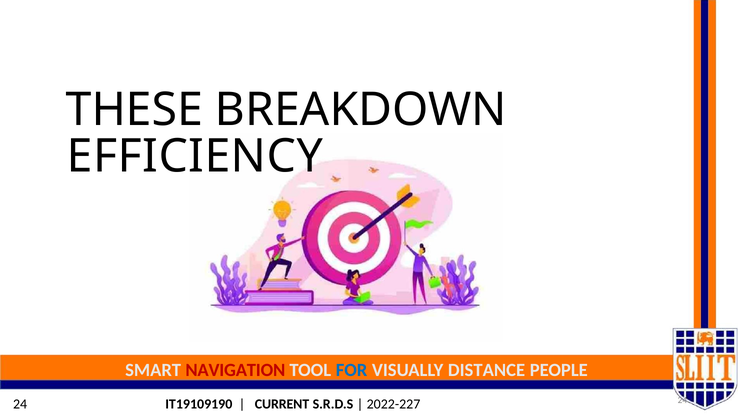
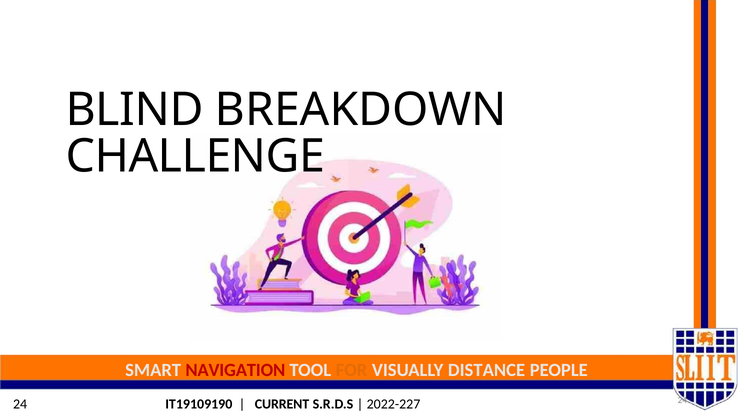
THESE: THESE -> BLIND
EFFICIENCY: EFFICIENCY -> CHALLENGE
FOR colour: blue -> orange
